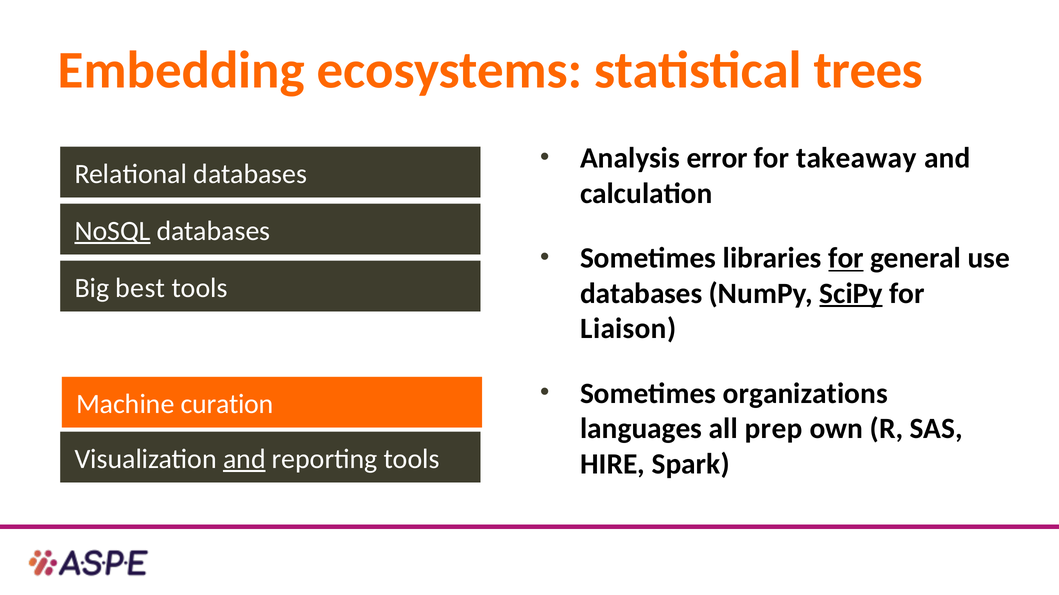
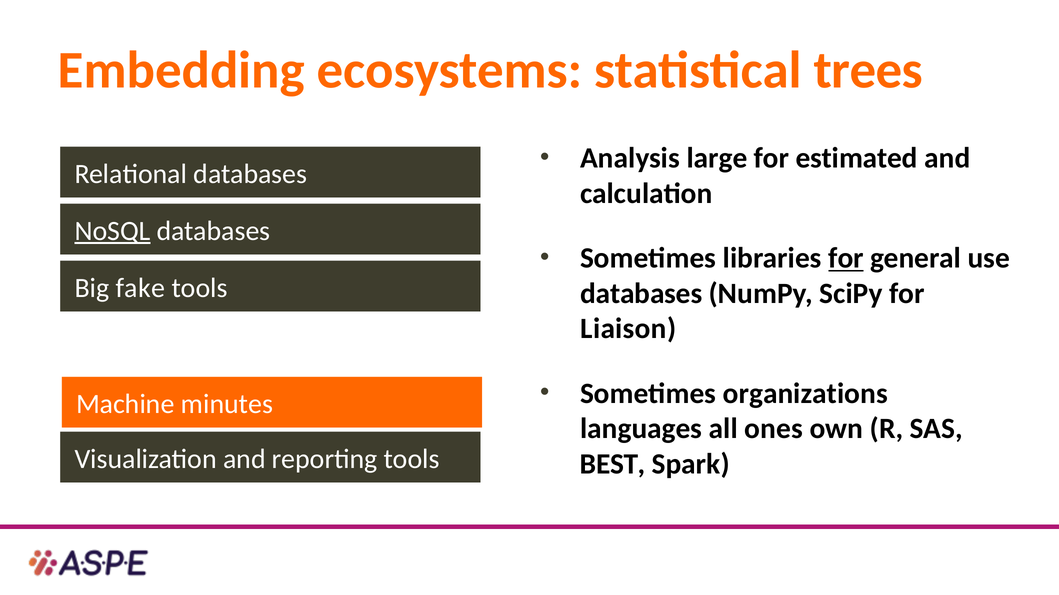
error: error -> large
takeaway: takeaway -> estimated
best: best -> fake
SciPy underline: present -> none
curation: curation -> minutes
prep: prep -> ones
and at (244, 460) underline: present -> none
HIRE: HIRE -> BEST
